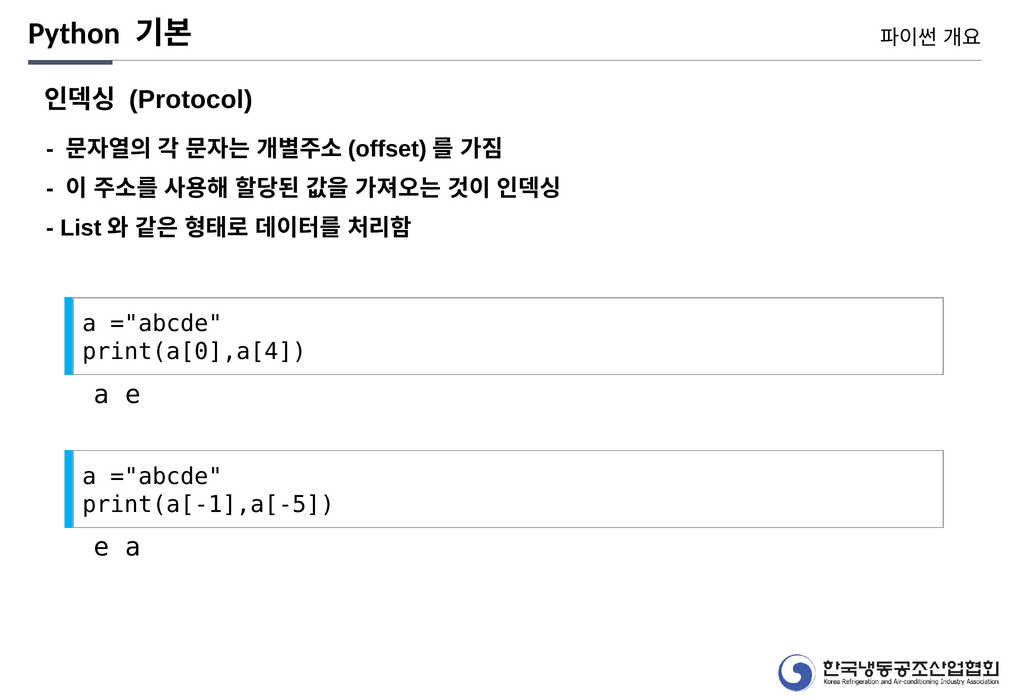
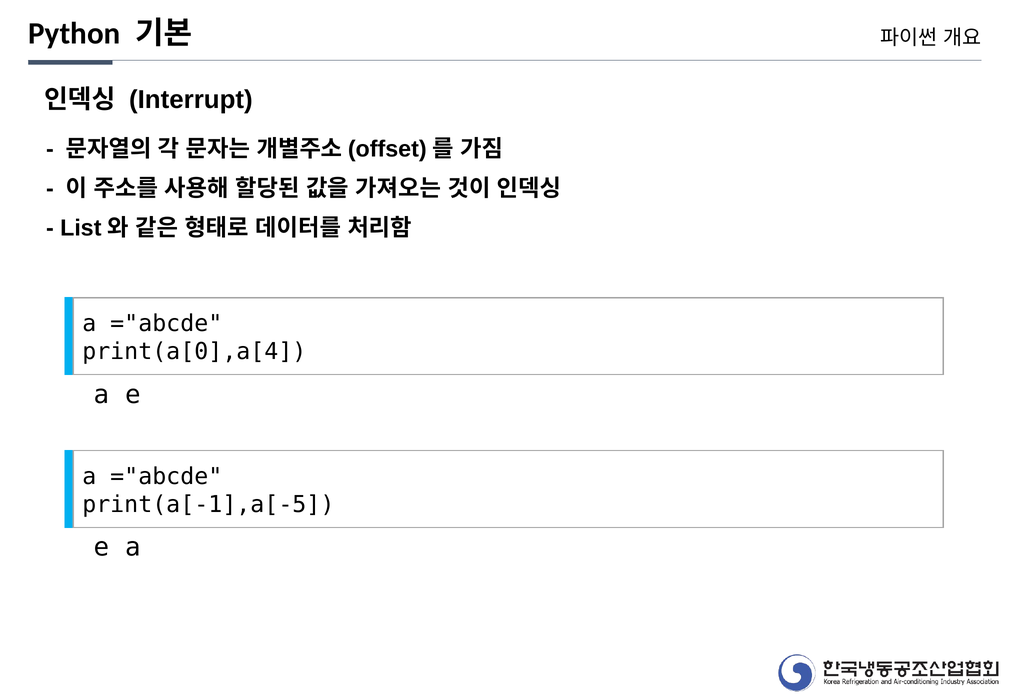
Protocol: Protocol -> Interrupt
